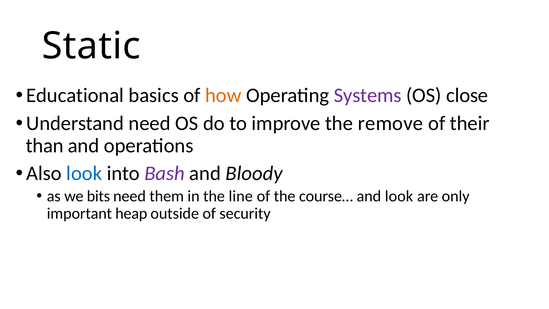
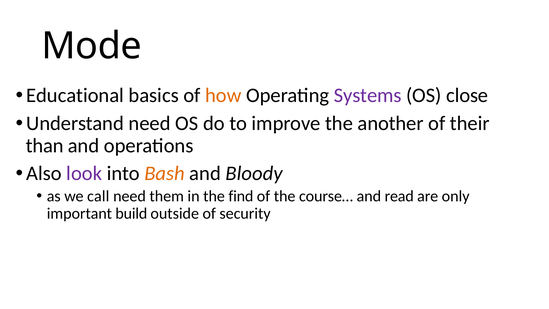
Static: Static -> Mode
remove: remove -> another
look at (84, 173) colour: blue -> purple
Bash colour: purple -> orange
bits: bits -> call
line: line -> find
and look: look -> read
heap: heap -> build
